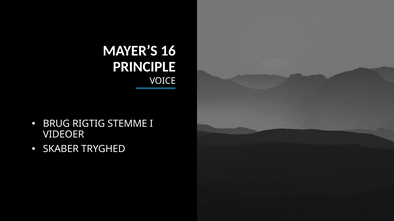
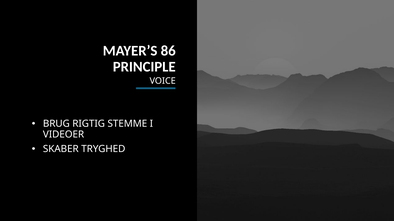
16: 16 -> 86
